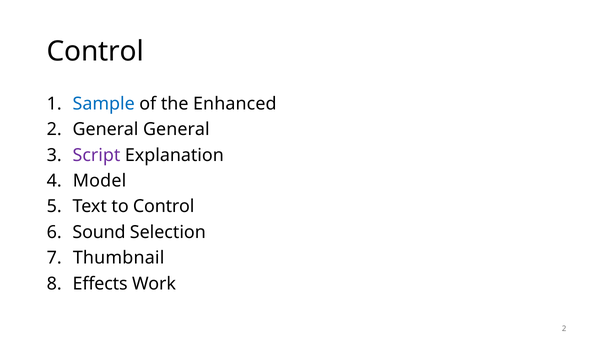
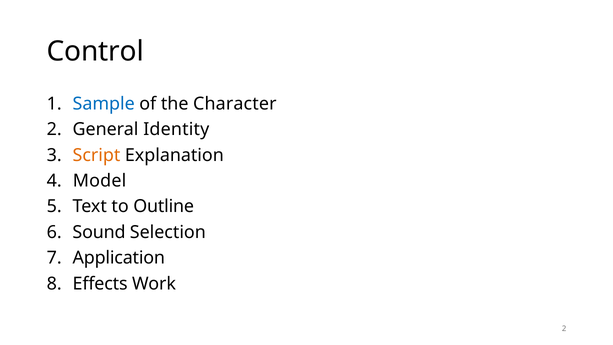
Enhanced: Enhanced -> Character
General General: General -> Identity
Script colour: purple -> orange
to Control: Control -> Outline
Thumbnail: Thumbnail -> Application
